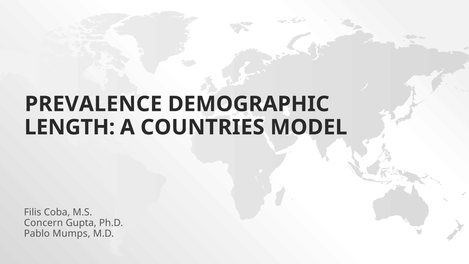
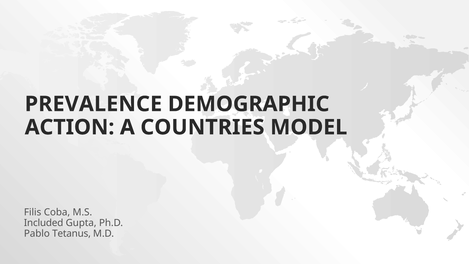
LENGTH: LENGTH -> ACTION
Concern: Concern -> Included
Mumps: Mumps -> Tetanus
